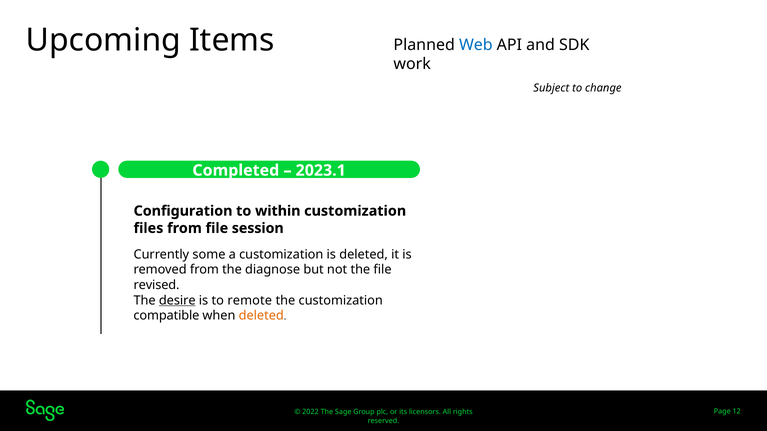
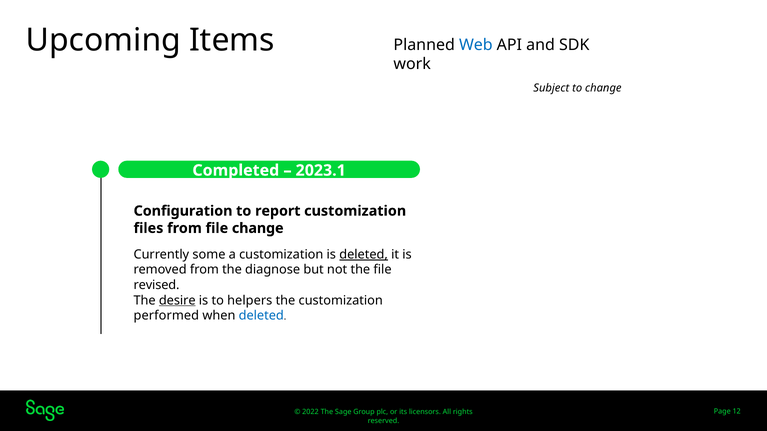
within: within -> report
file session: session -> change
deleted at (364, 255) underline: none -> present
remote: remote -> helpers
compatible: compatible -> performed
deleted at (261, 316) colour: orange -> blue
